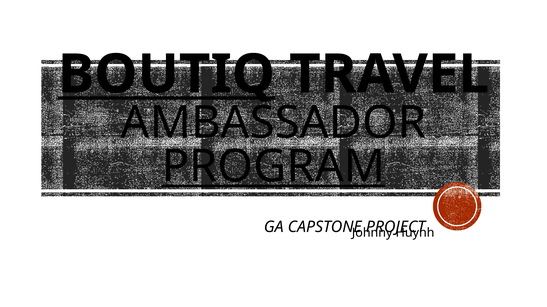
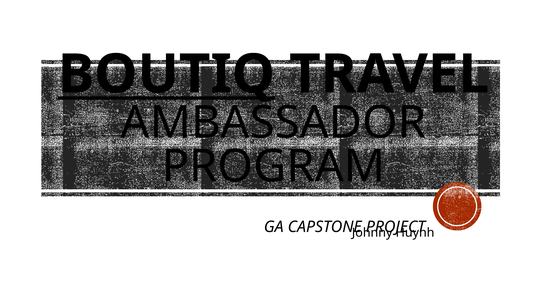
PROGRAM underline: present -> none
